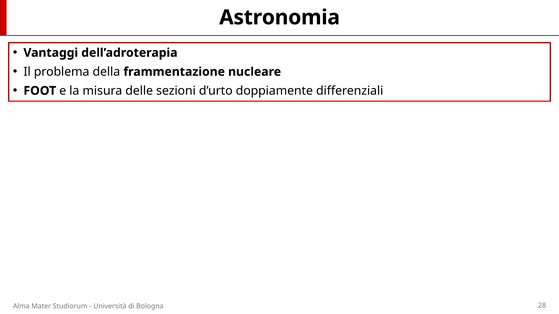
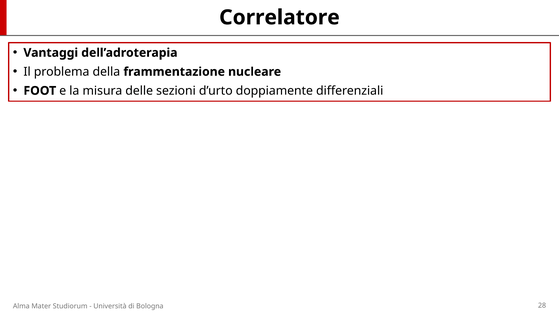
Astronomia: Astronomia -> Correlatore
